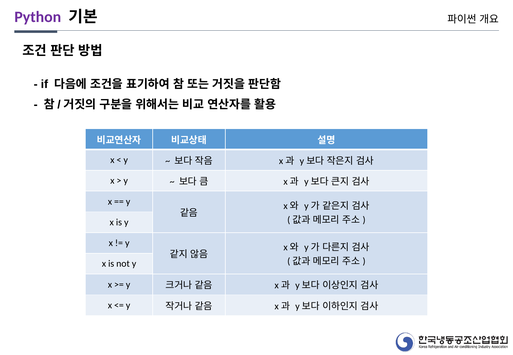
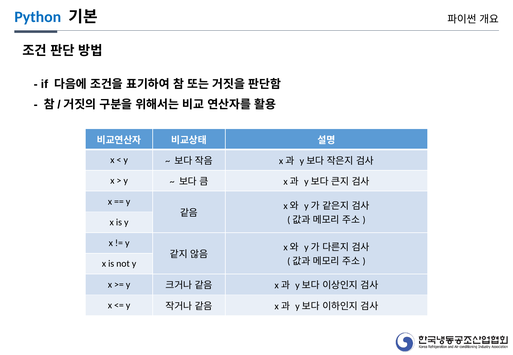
Python colour: purple -> blue
